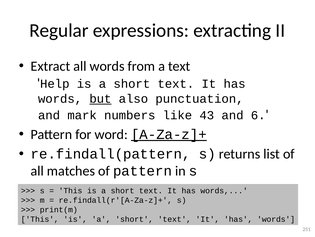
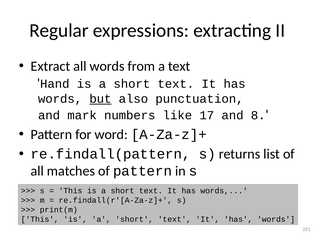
Help: Help -> Hand
43: 43 -> 17
6: 6 -> 8
A-Za-z]+ underline: present -> none
